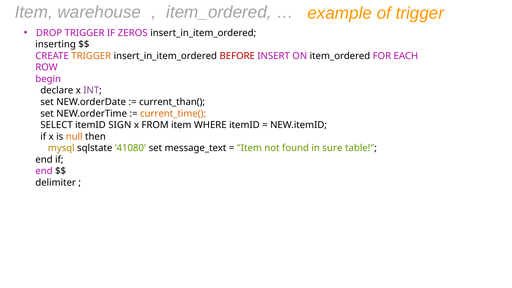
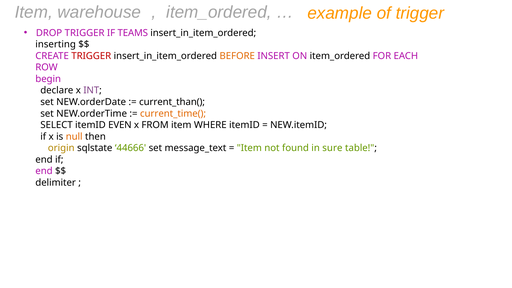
ZEROS: ZEROS -> TEAMS
TRIGGER at (91, 56) colour: orange -> red
BEFORE colour: red -> orange
SIGN: SIGN -> EVEN
mysql: mysql -> origin
41080: 41080 -> 44666
